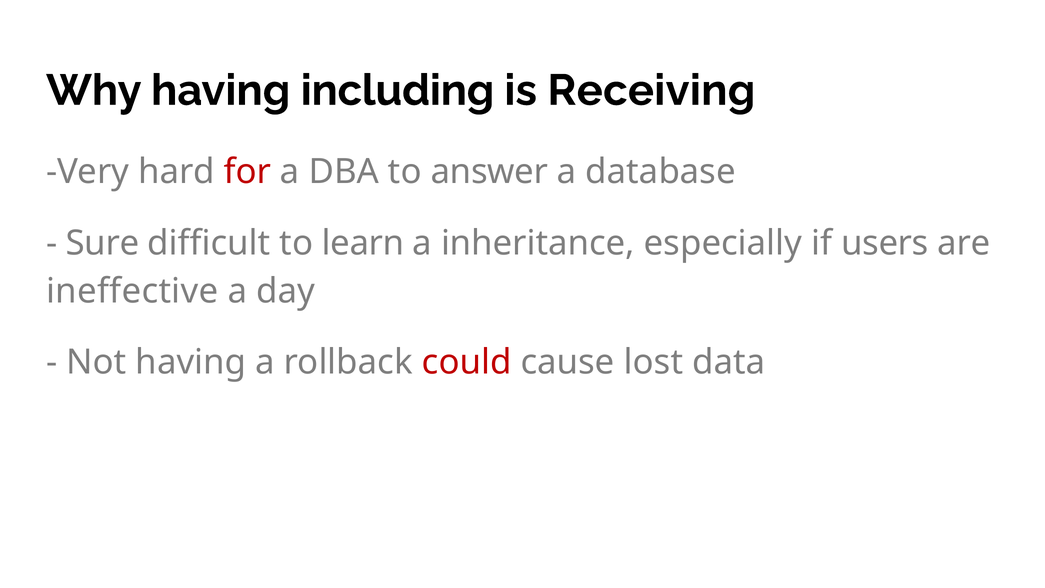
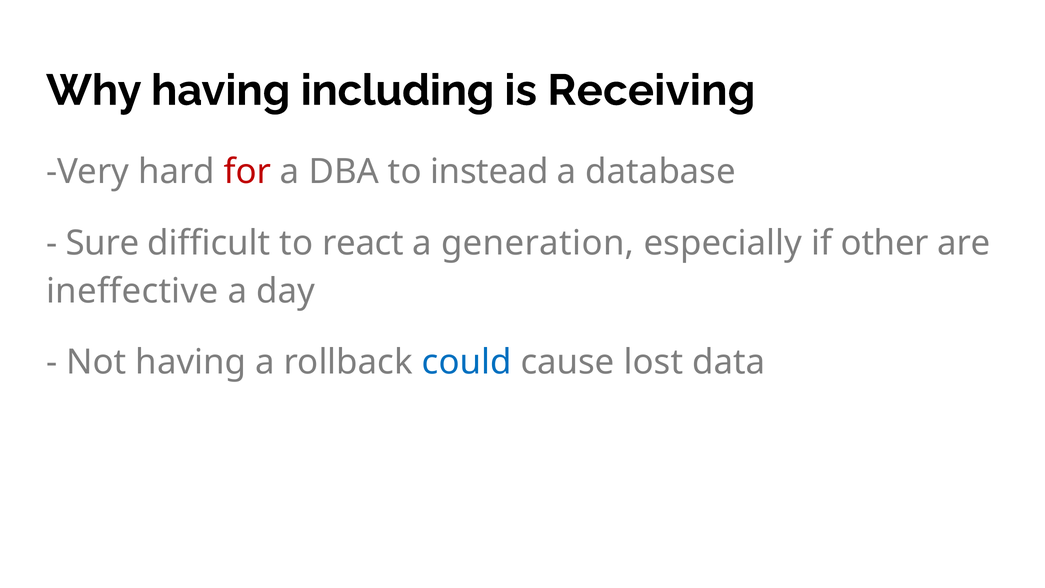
answer: answer -> instead
learn: learn -> react
inheritance: inheritance -> generation
users: users -> other
could colour: red -> blue
